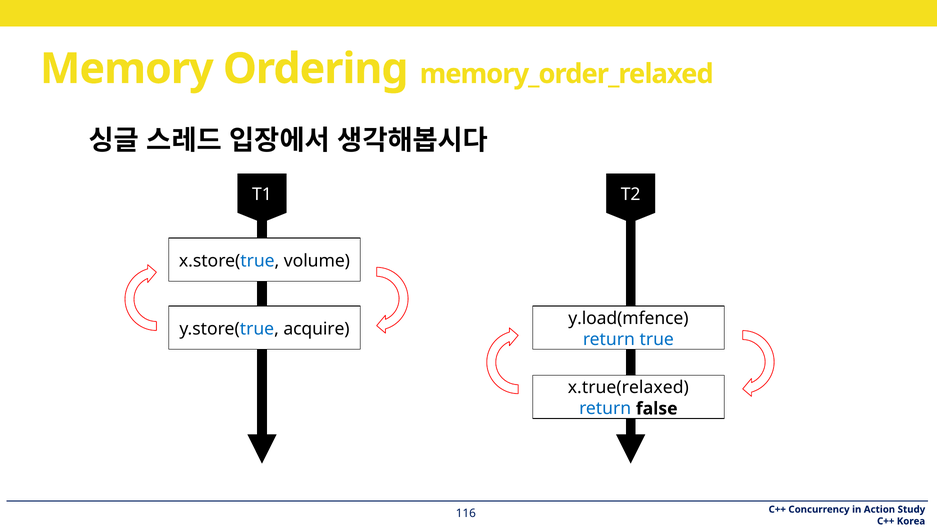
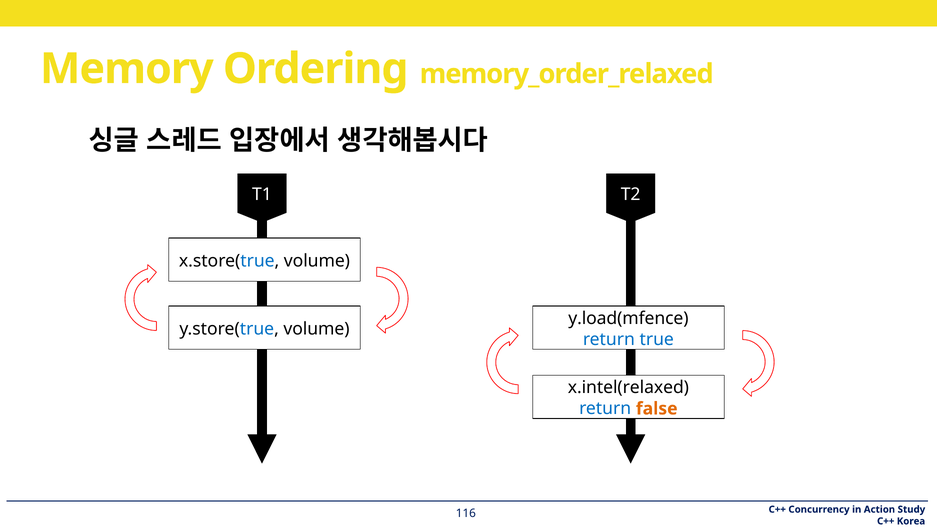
y.store(true acquire: acquire -> volume
x.true(relaxed: x.true(relaxed -> x.intel(relaxed
false colour: black -> orange
